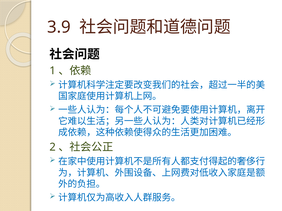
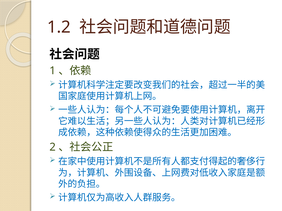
3.9: 3.9 -> 1.2
